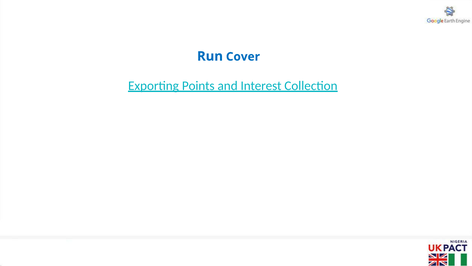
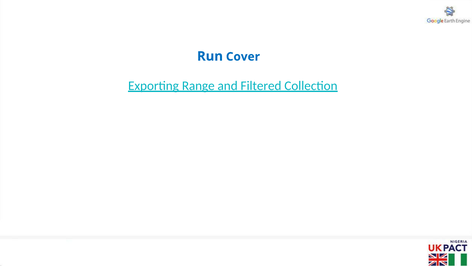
Points: Points -> Range
Interest: Interest -> Filtered
